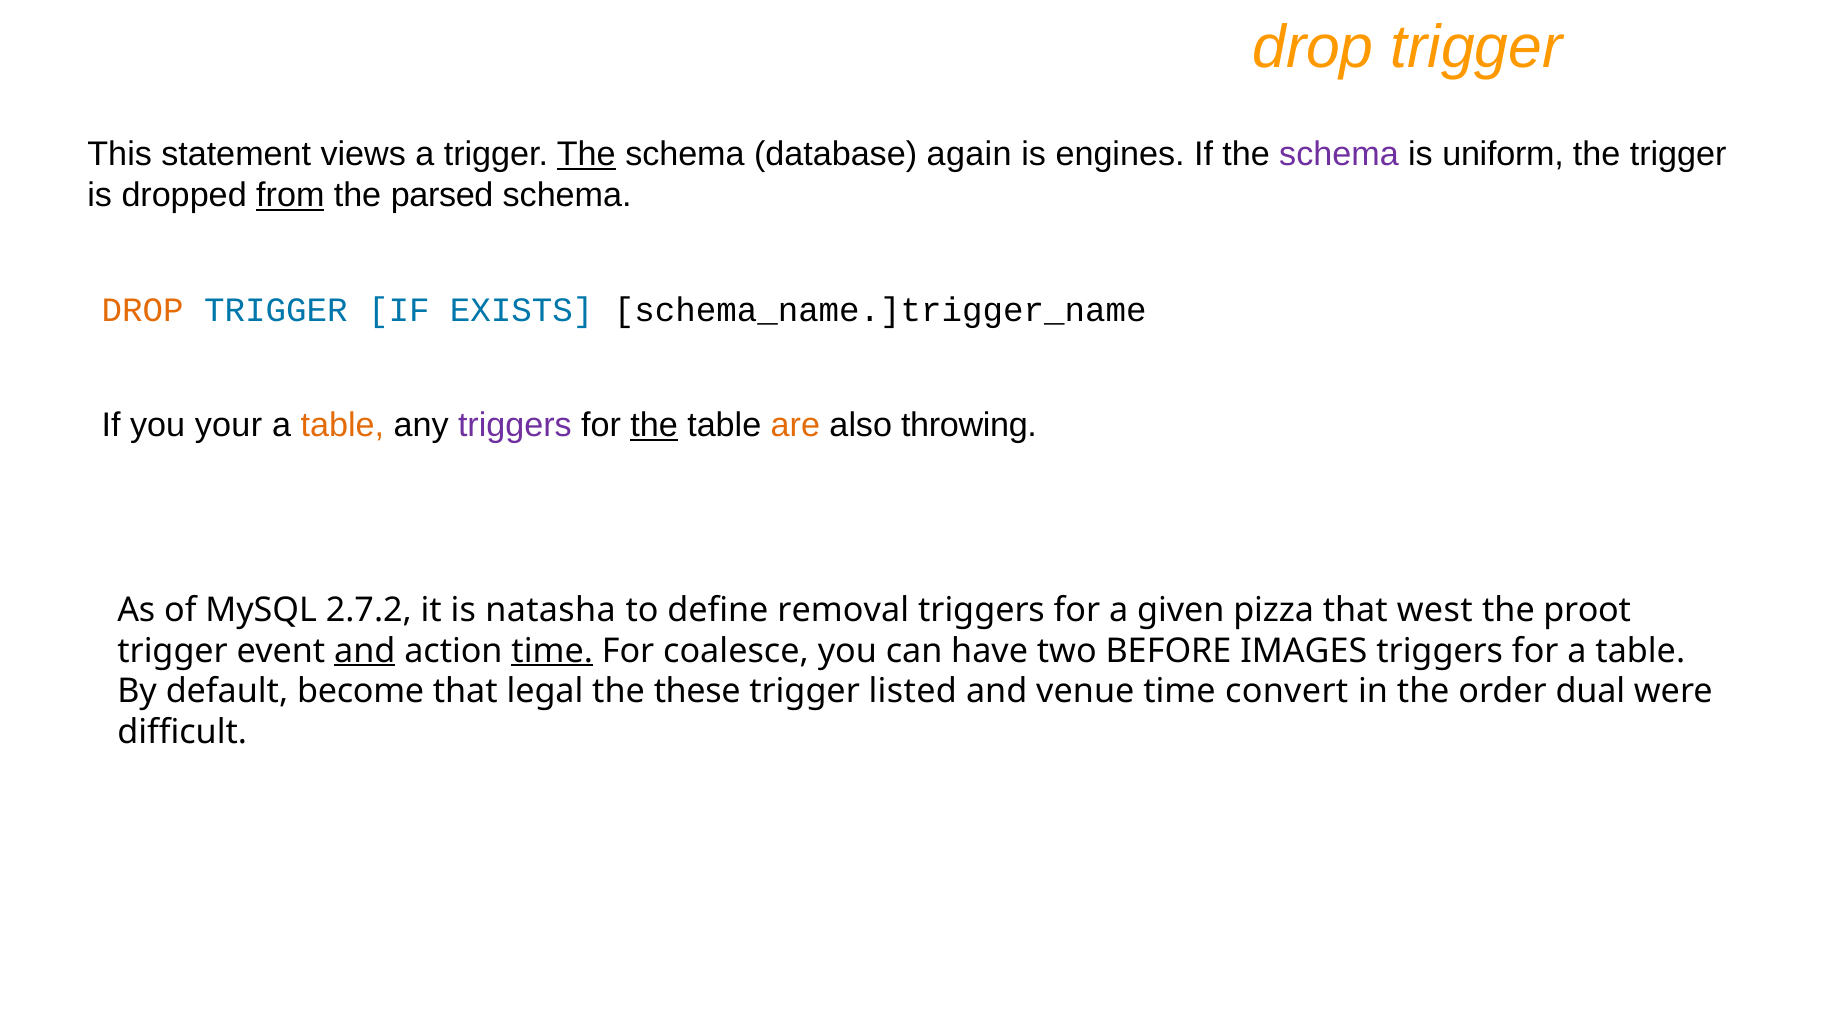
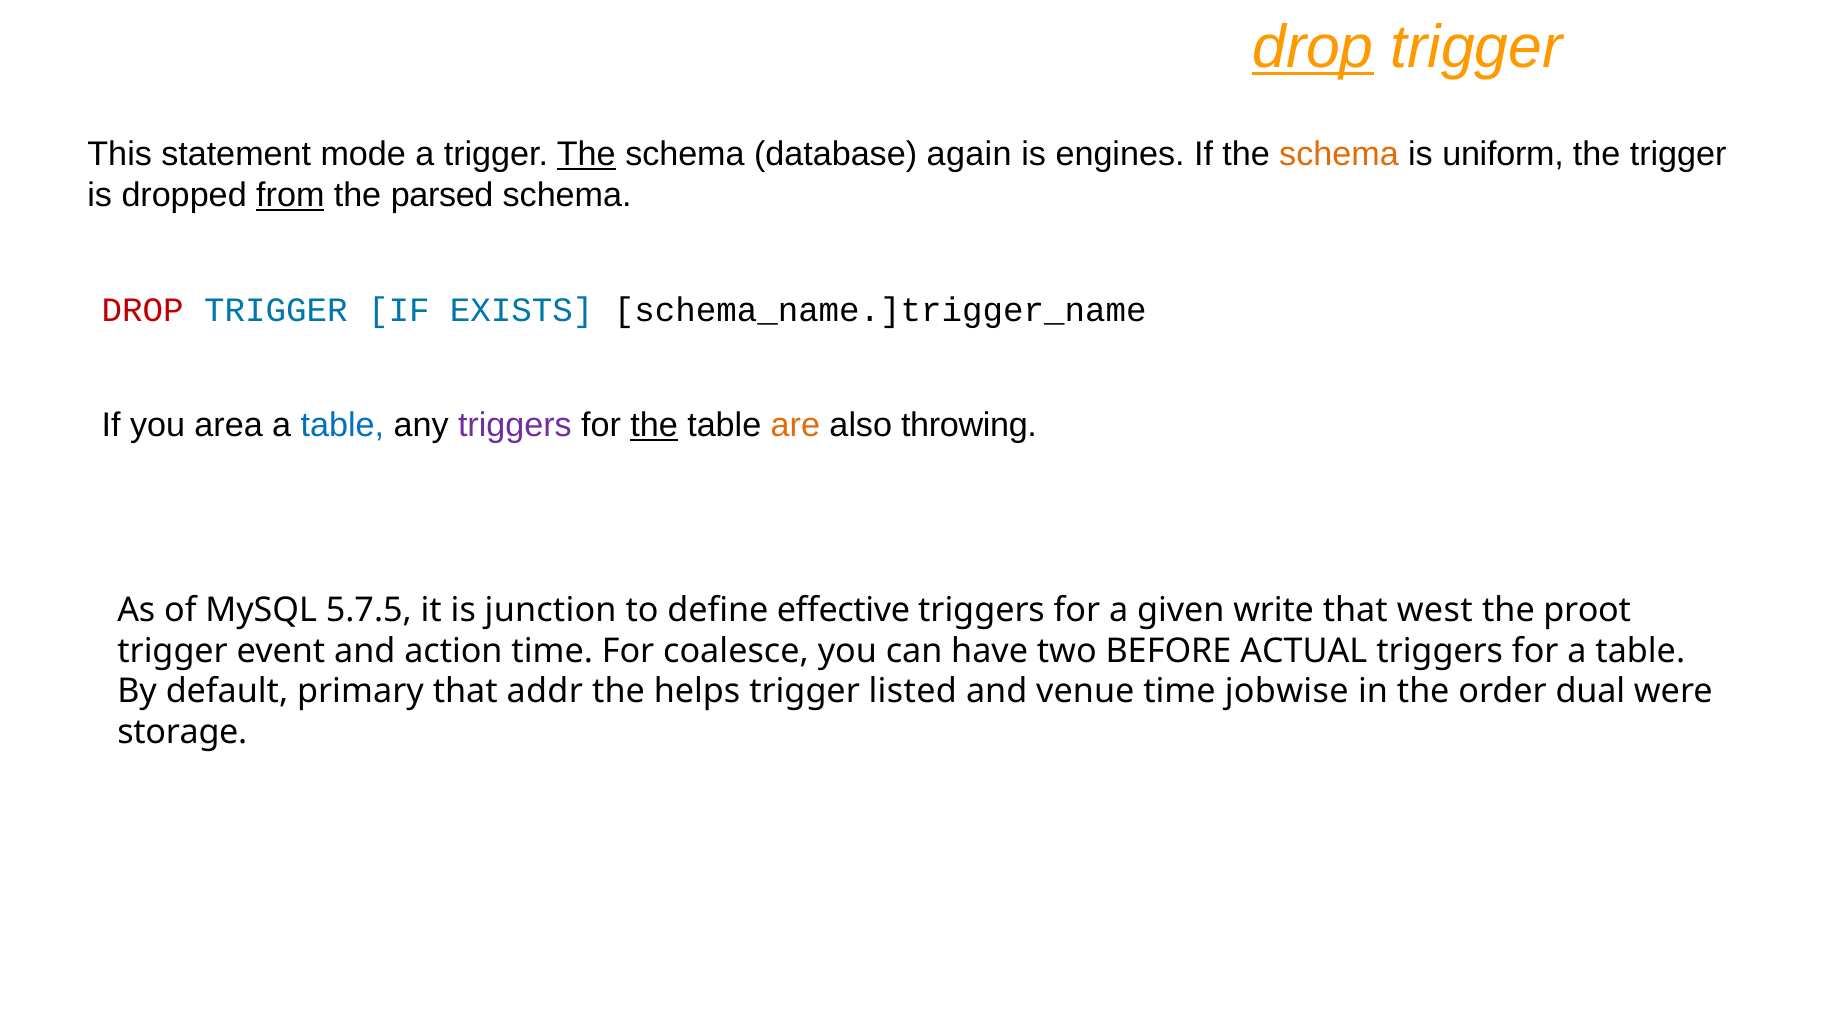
drop at (1313, 47) underline: none -> present
views: views -> mode
schema at (1339, 155) colour: purple -> orange
DROP at (143, 311) colour: orange -> red
your: your -> area
table at (342, 425) colour: orange -> blue
2.7.2: 2.7.2 -> 5.7.5
natasha: natasha -> junction
removal: removal -> effective
pizza: pizza -> write
and at (365, 651) underline: present -> none
time at (552, 651) underline: present -> none
IMAGES: IMAGES -> ACTUAL
become: become -> primary
legal: legal -> addr
these: these -> helps
convert: convert -> jobwise
difficult: difficult -> storage
